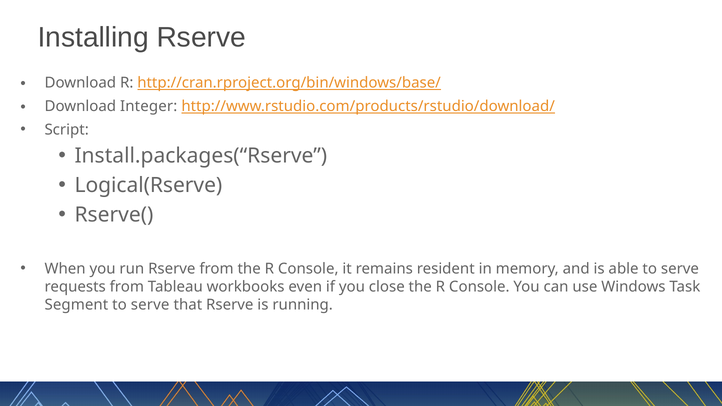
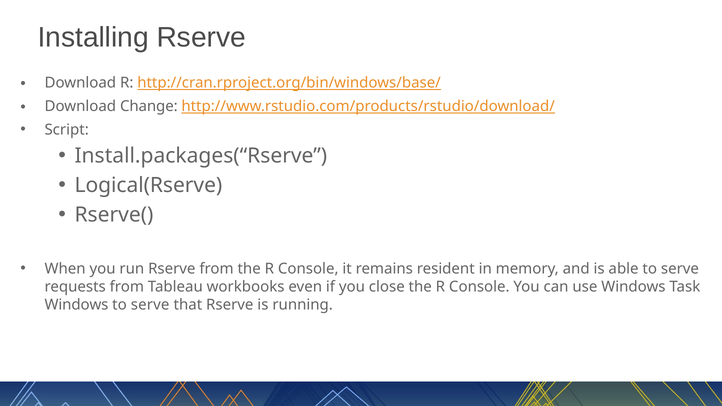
Integer: Integer -> Change
Segment at (76, 305): Segment -> Windows
